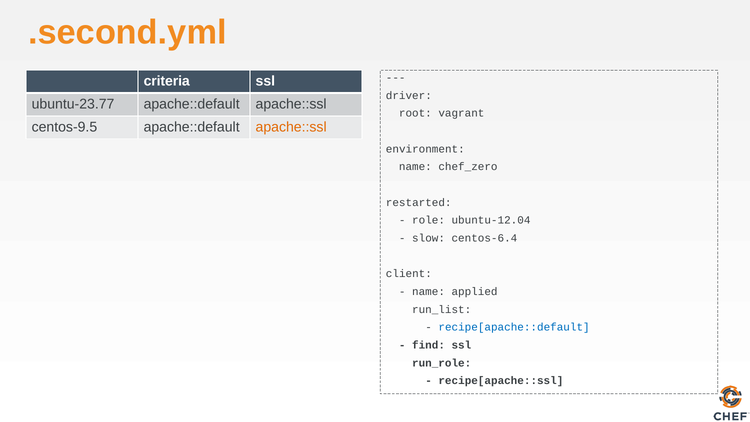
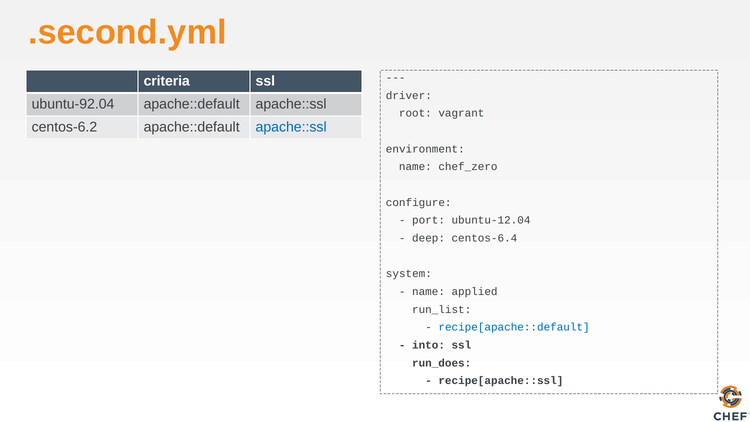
ubuntu-23.77: ubuntu-23.77 -> ubuntu-92.04
centos-9.5: centos-9.5 -> centos-6.2
apache::ssl at (291, 127) colour: orange -> blue
restarted: restarted -> configure
role: role -> port
slow: slow -> deep
client: client -> system
find: find -> into
run_role: run_role -> run_does
